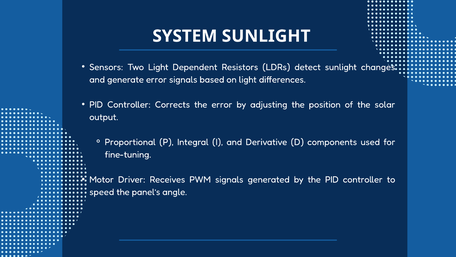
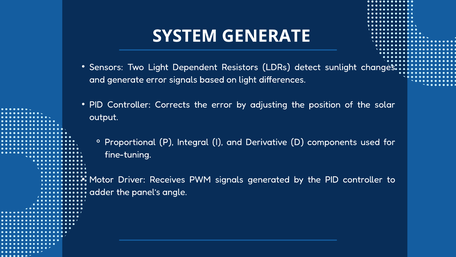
SYSTEM SUNLIGHT: SUNLIGHT -> GENERATE
speed: speed -> adder
